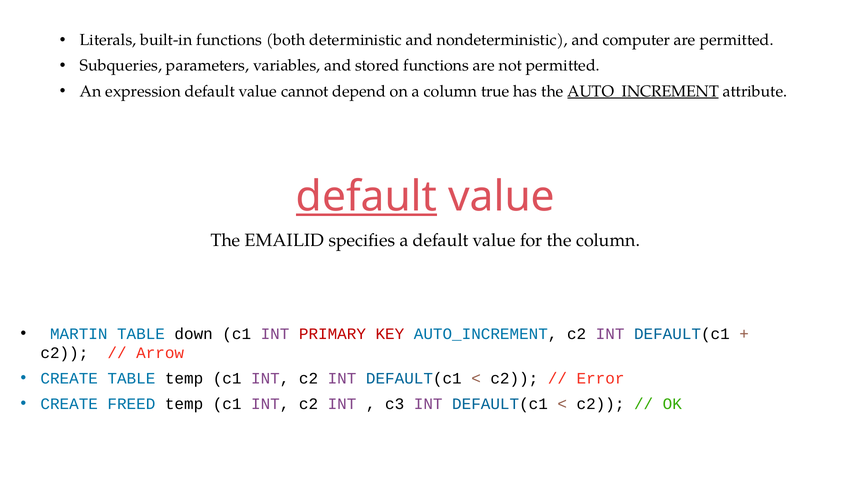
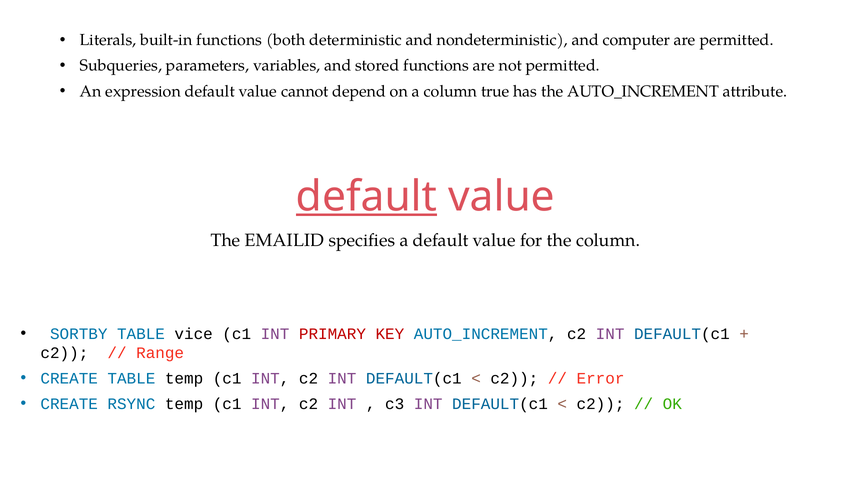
AUTO_INCREMENT at (643, 91) underline: present -> none
MARTIN: MARTIN -> SORTBY
down: down -> vice
Arrow: Arrow -> Range
FREED: FREED -> RSYNC
